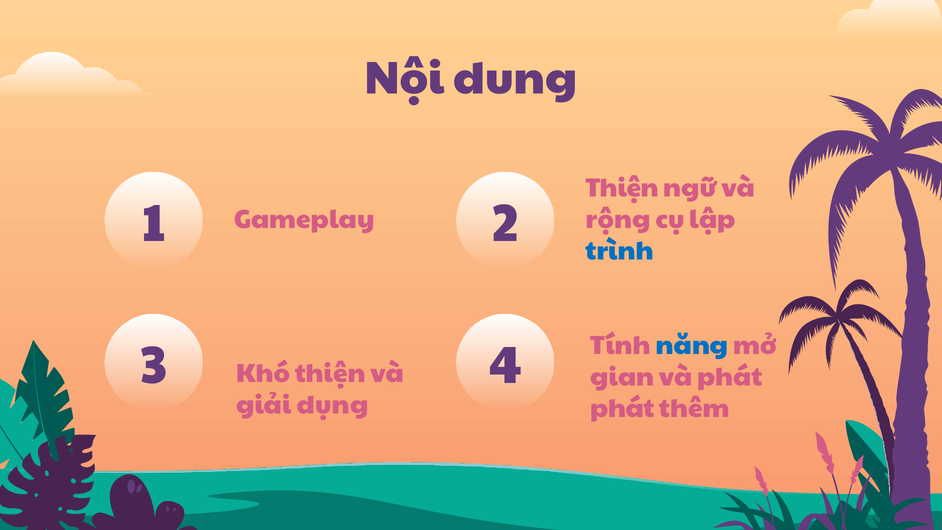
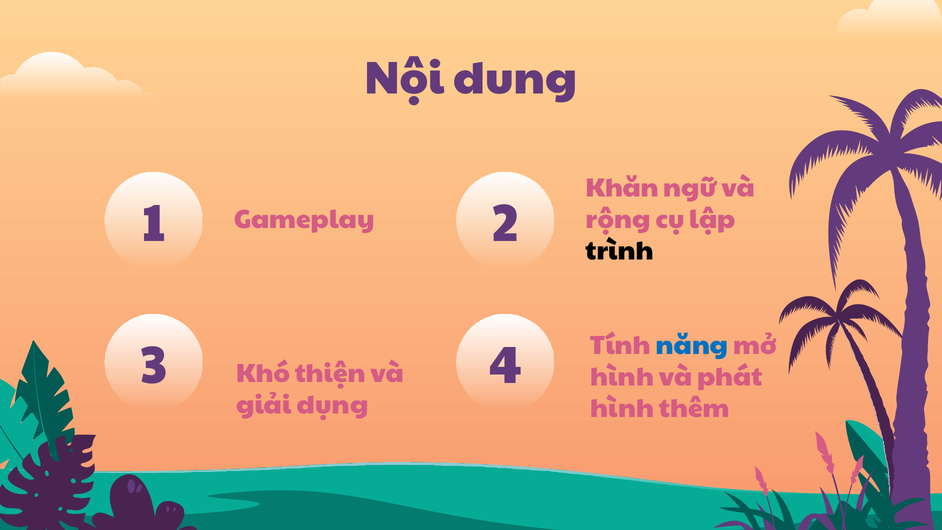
Thiện at (622, 188): Thiện -> Khăn
trình colour: blue -> black
gian at (622, 377): gian -> hình
phát at (623, 408): phát -> hình
